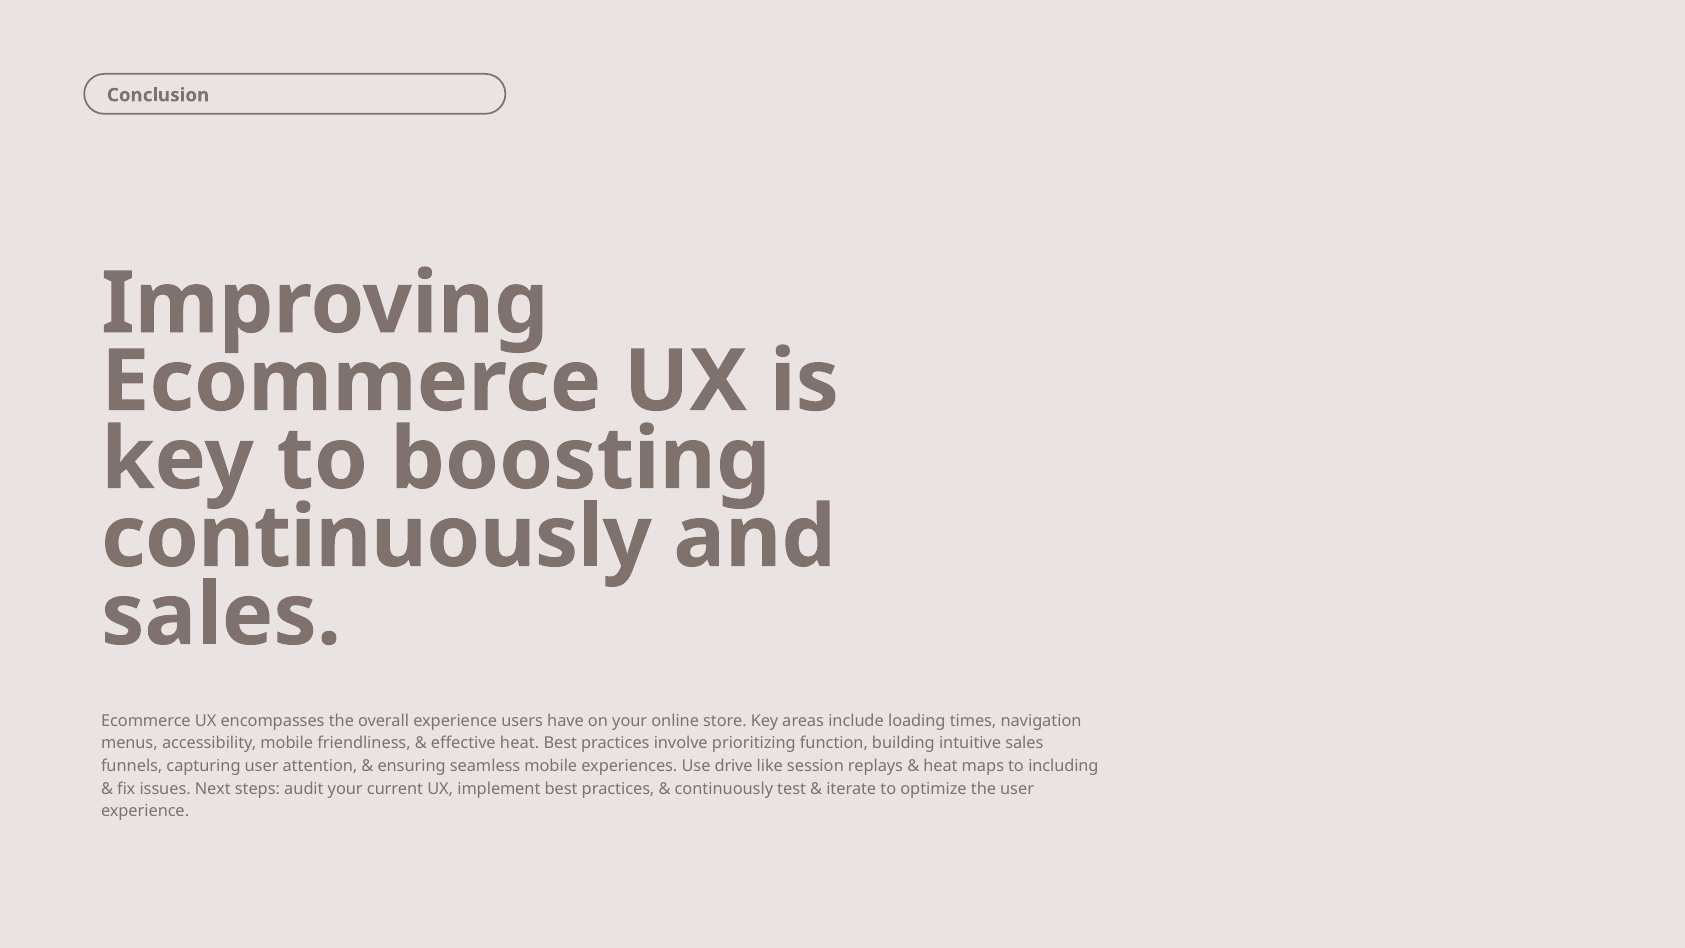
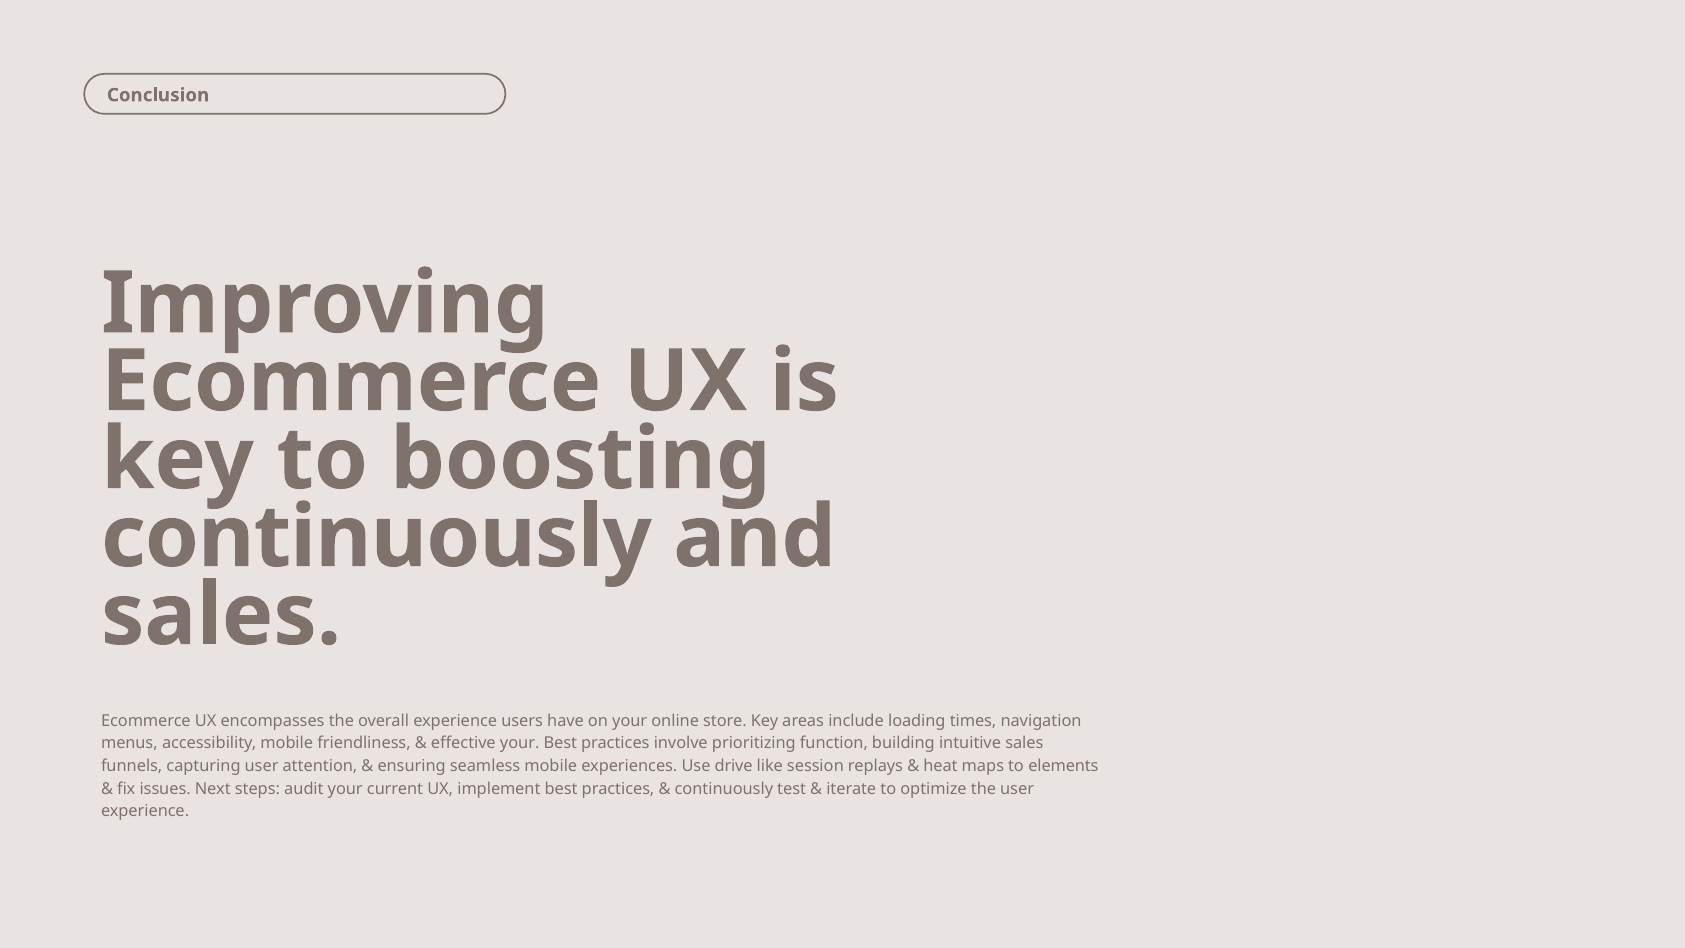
effective heat: heat -> your
including: including -> elements
